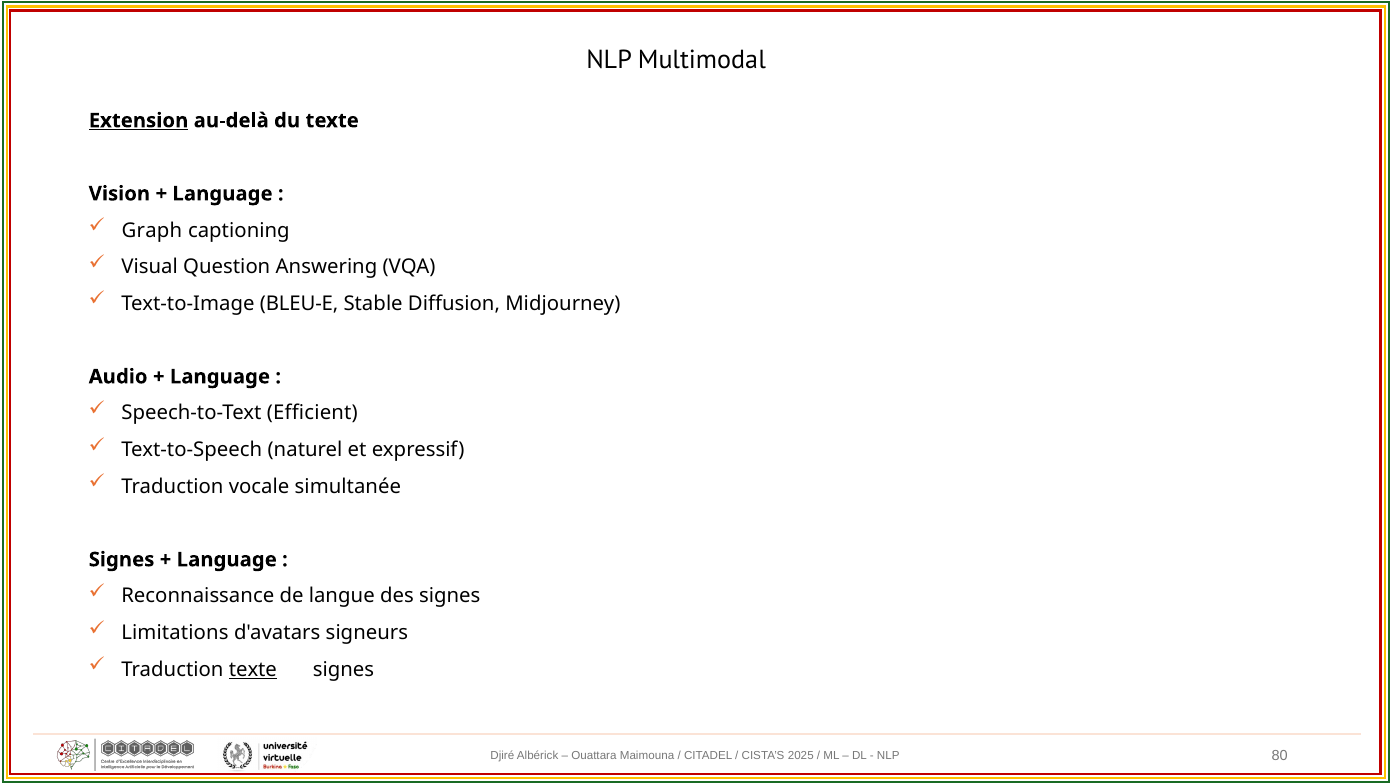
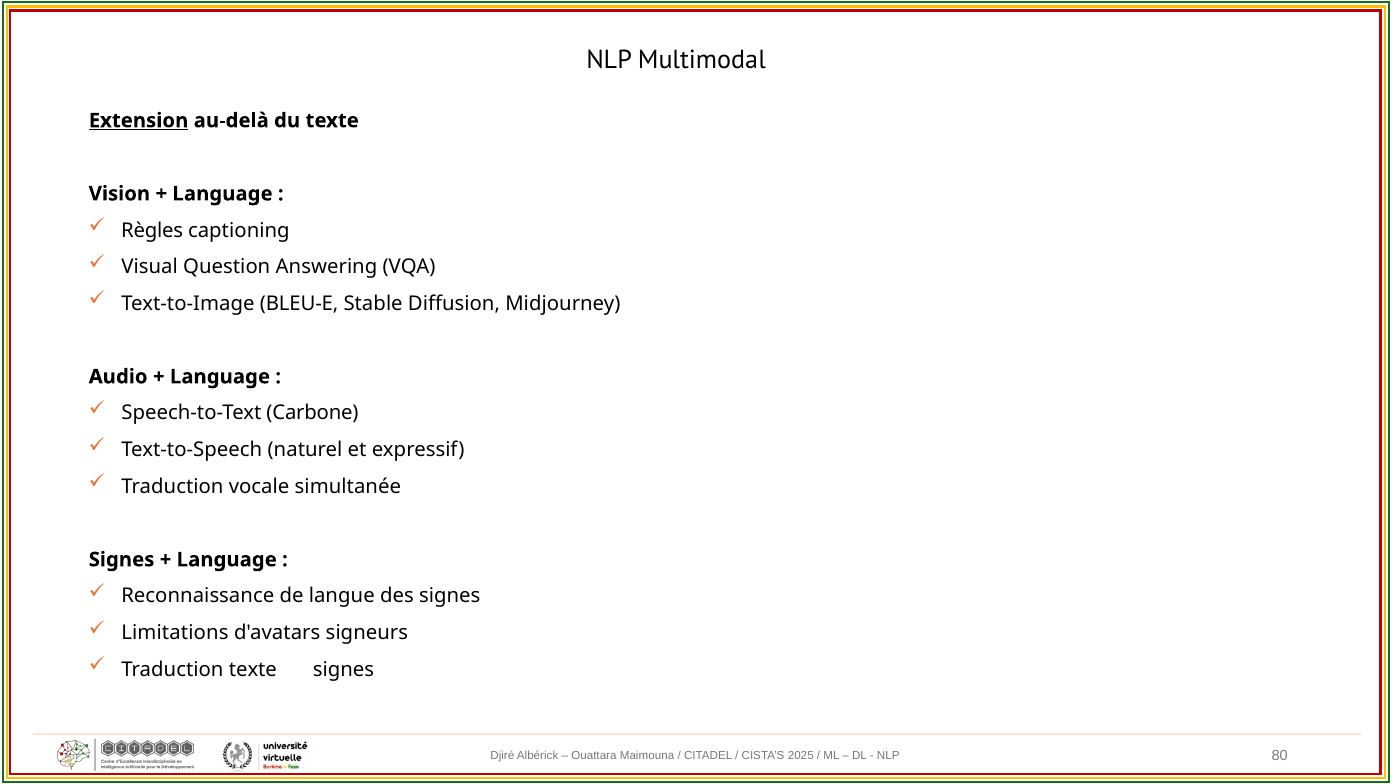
Graph: Graph -> Règles
Efficient: Efficient -> Carbone
texte at (253, 669) underline: present -> none
